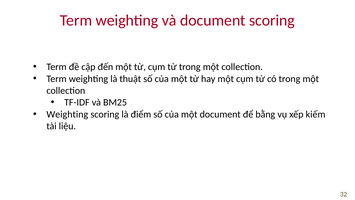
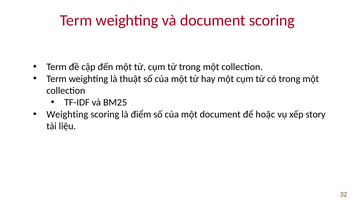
bằng: bằng -> hoặc
kiếm: kiếm -> story
